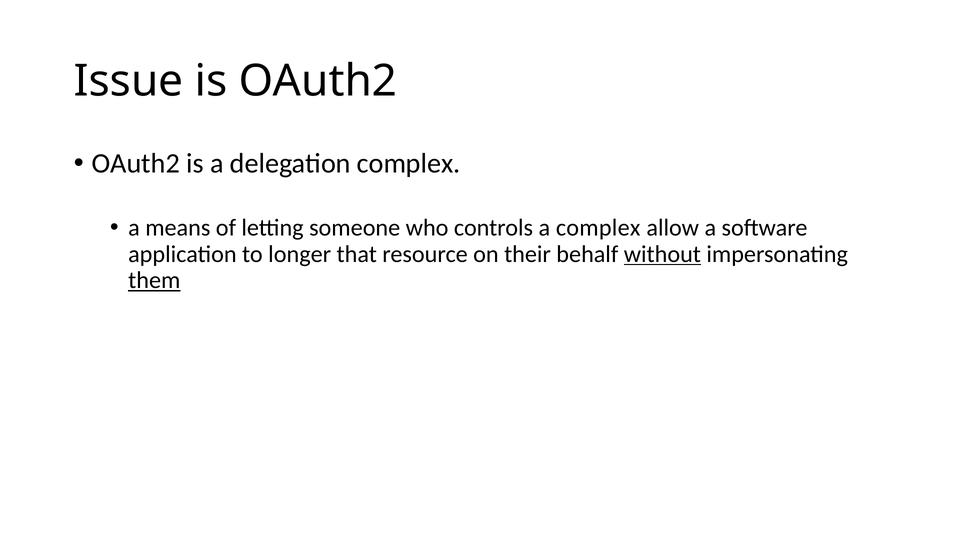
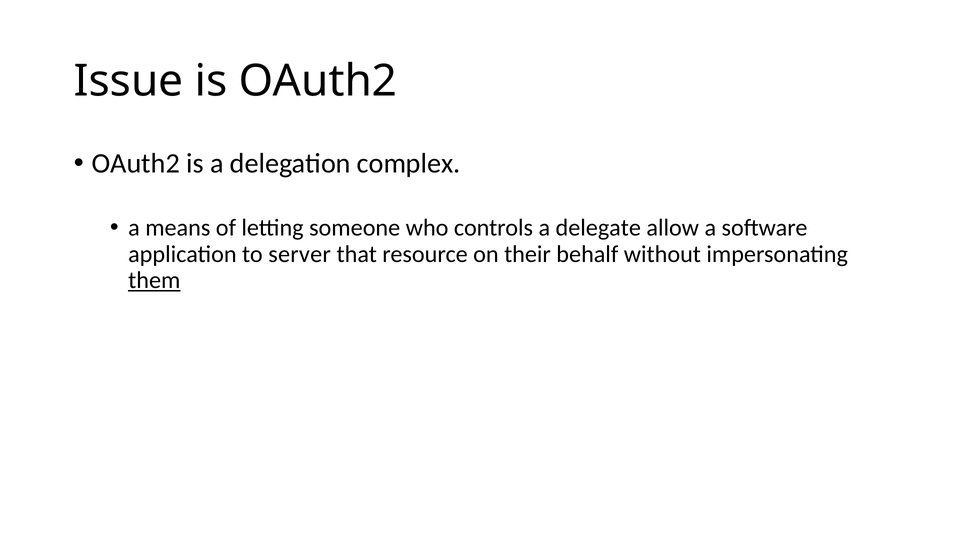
a complex: complex -> delegate
longer: longer -> server
without underline: present -> none
